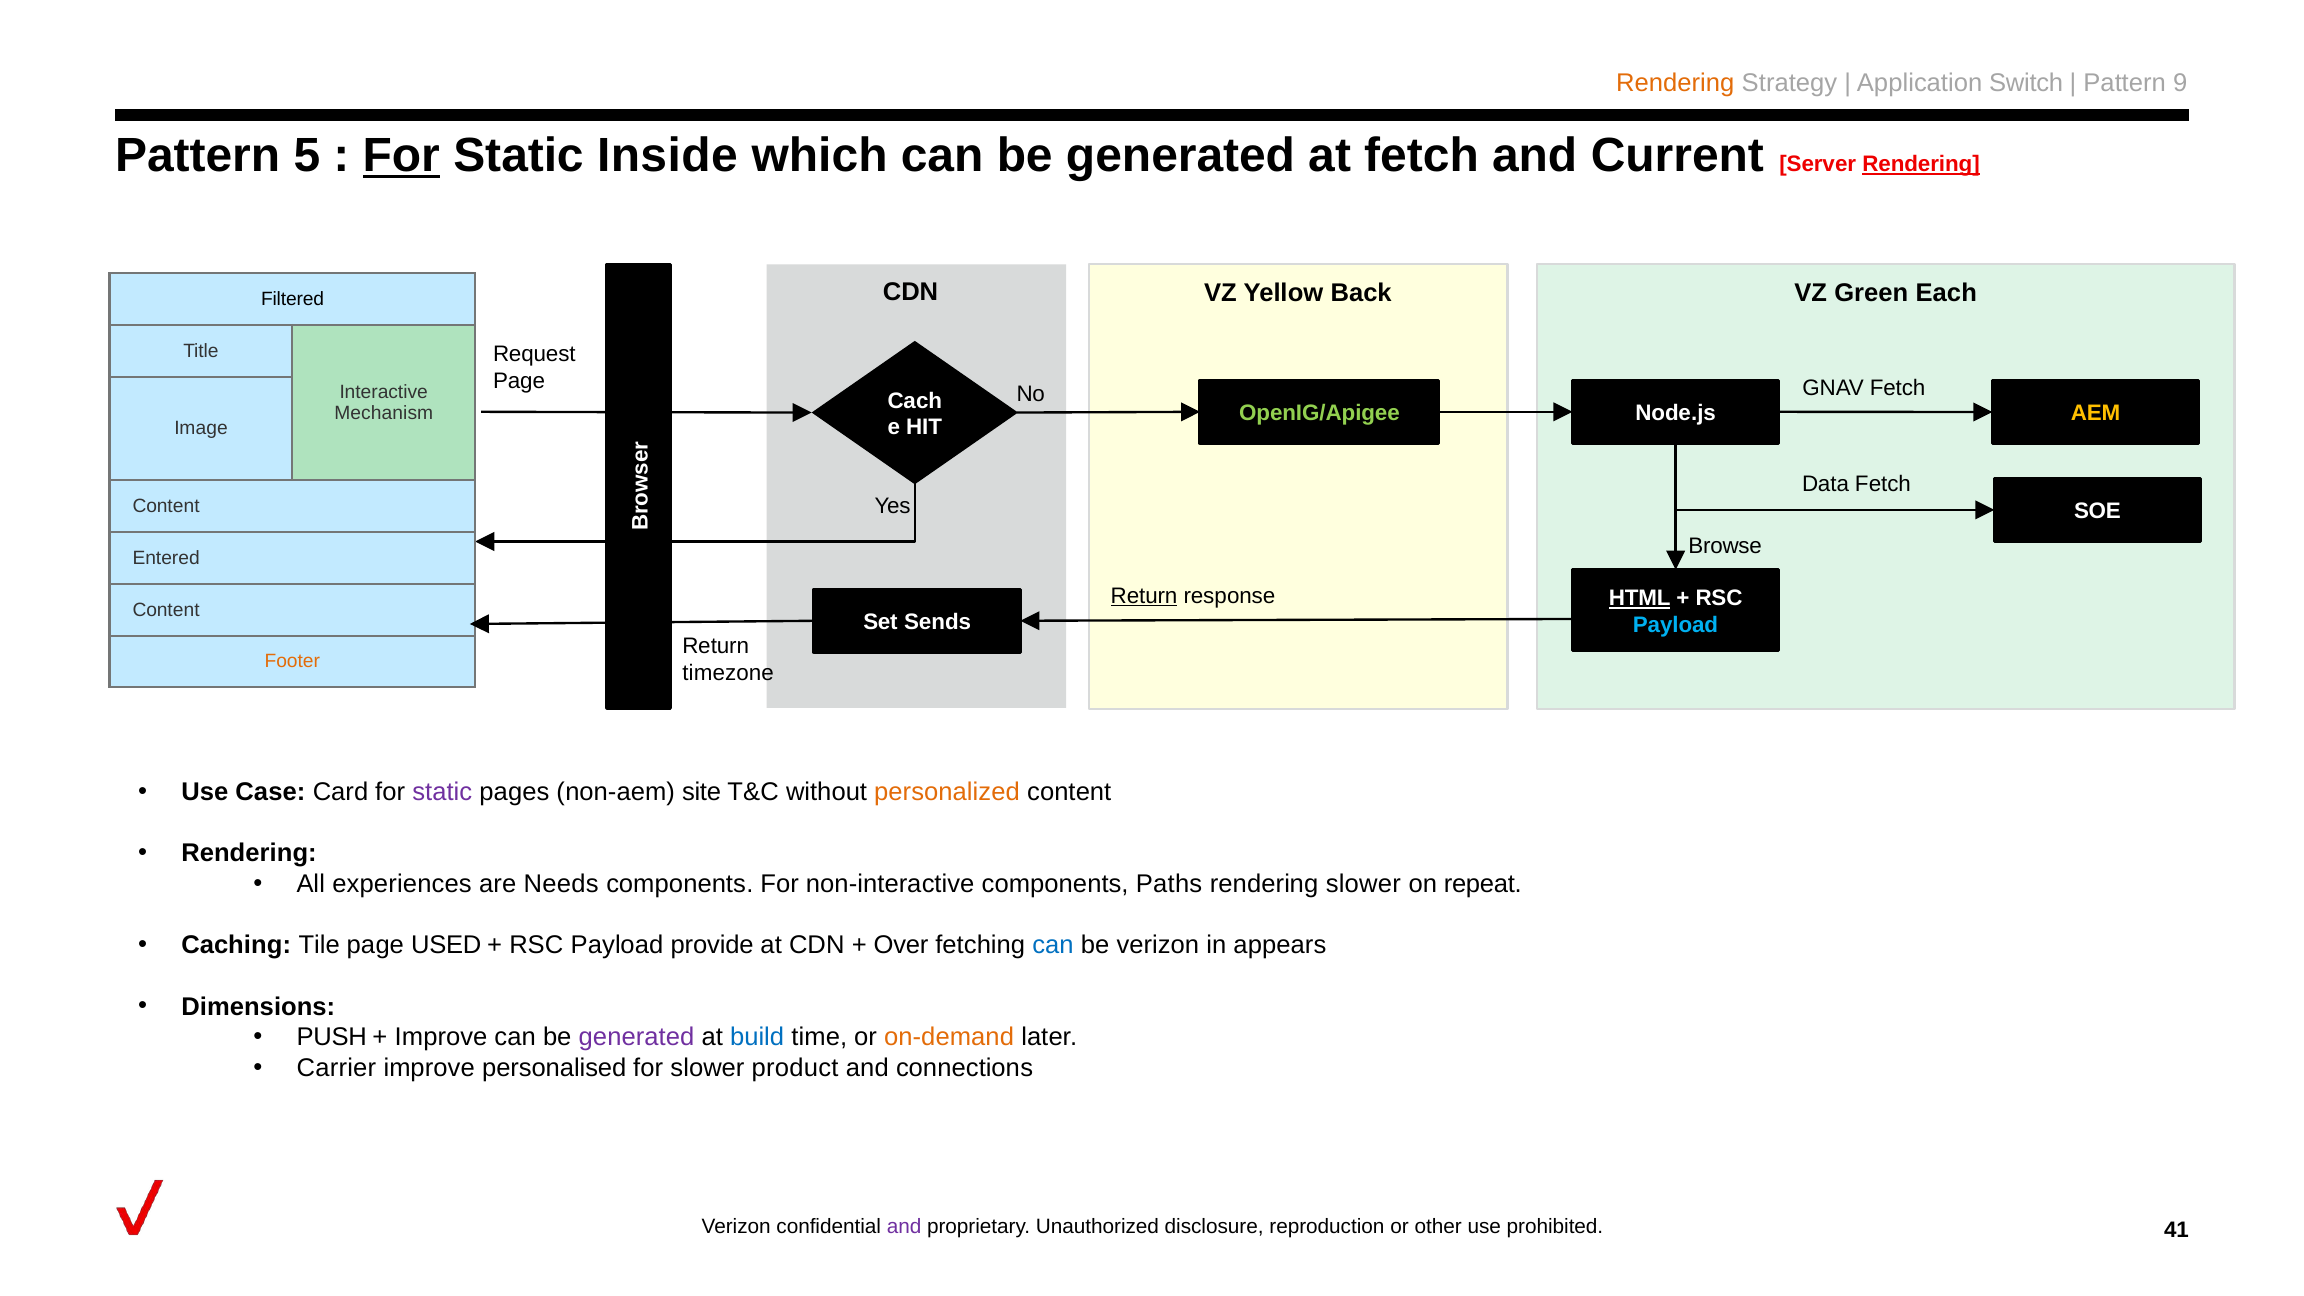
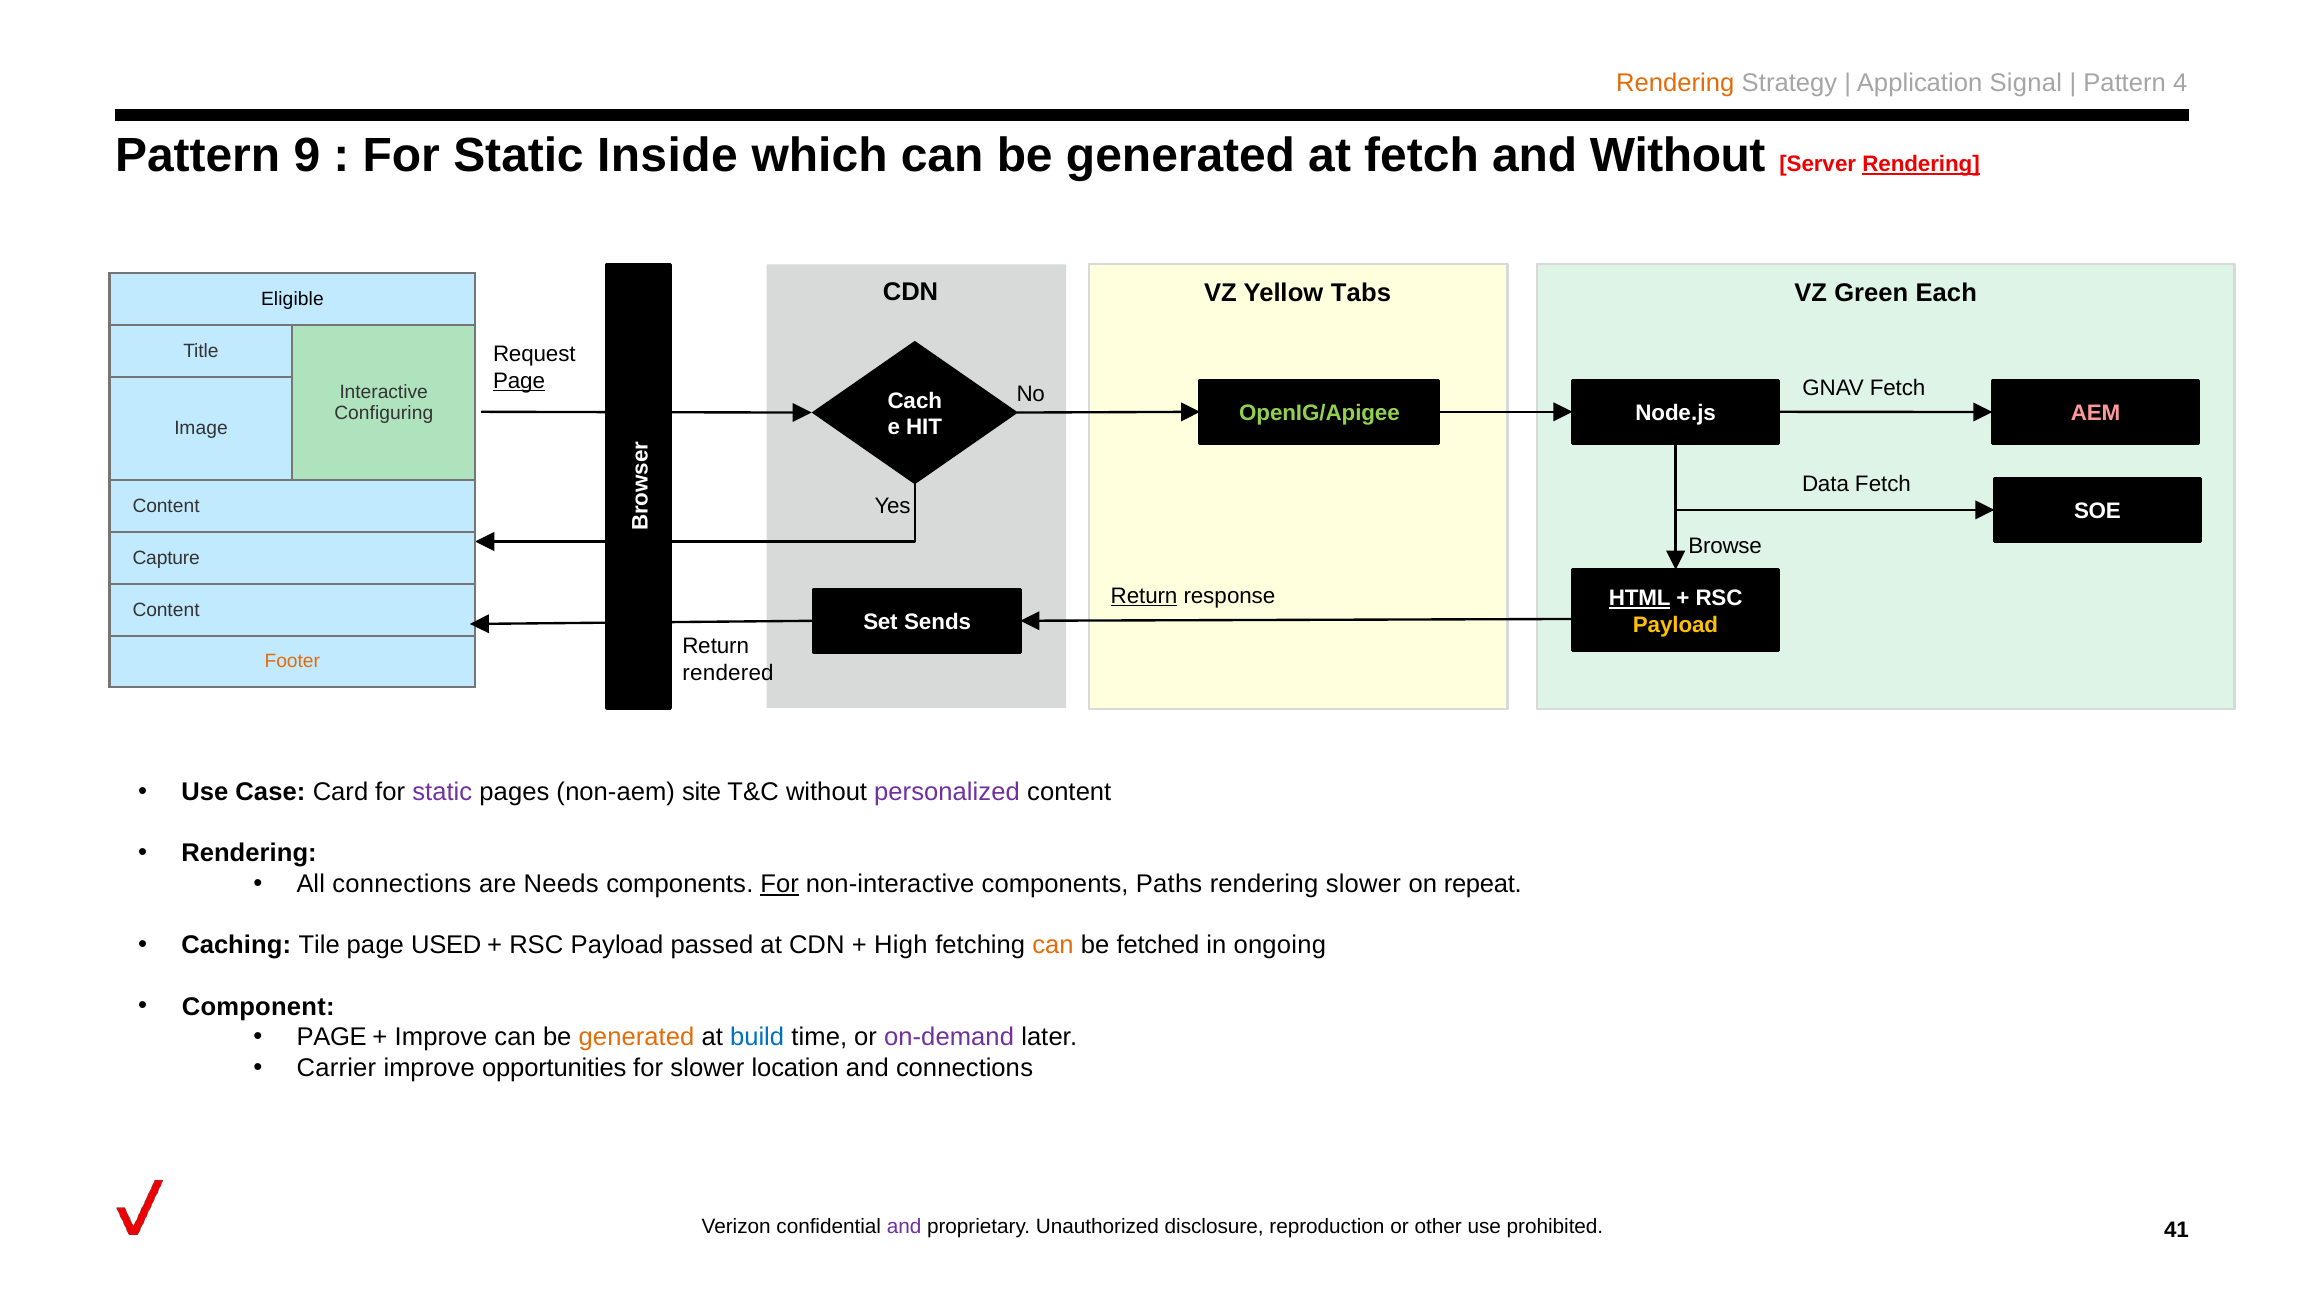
Switch: Switch -> Signal
9: 9 -> 4
5: 5 -> 9
For at (401, 156) underline: present -> none
and Current: Current -> Without
Back: Back -> Tabs
Filtered: Filtered -> Eligible
Page at (519, 381) underline: none -> present
AEM colour: yellow -> pink
Mechanism: Mechanism -> Configuring
Entered: Entered -> Capture
Payload at (1676, 625) colour: light blue -> yellow
timezone: timezone -> rendered
personalized colour: orange -> purple
All experiences: experiences -> connections
For at (780, 884) underline: none -> present
provide: provide -> passed
Over: Over -> High
can at (1053, 945) colour: blue -> orange
be verizon: verizon -> fetched
appears: appears -> ongoing
Dimensions: Dimensions -> Component
PUSH at (332, 1037): PUSH -> PAGE
generated at (637, 1037) colour: purple -> orange
on-demand colour: orange -> purple
personalised: personalised -> opportunities
product: product -> location
